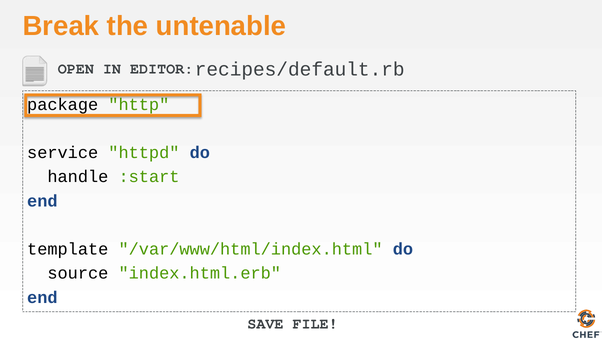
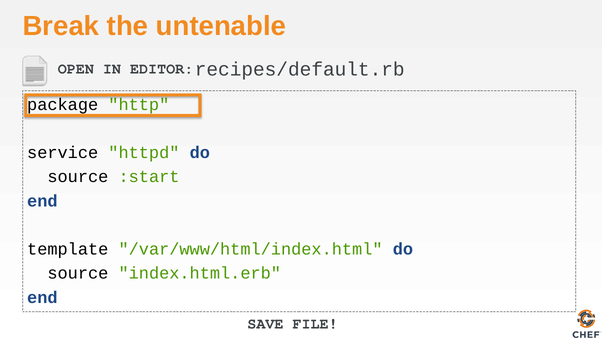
handle at (78, 177): handle -> source
